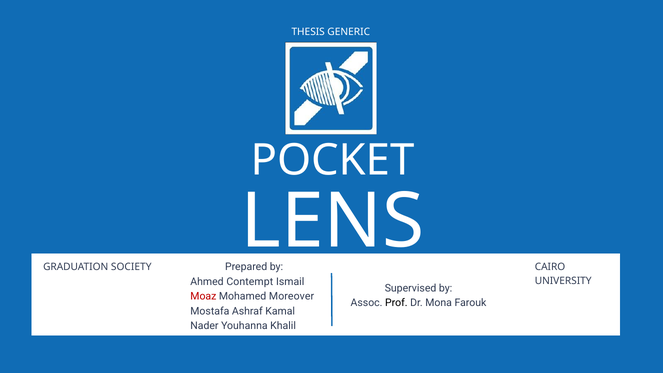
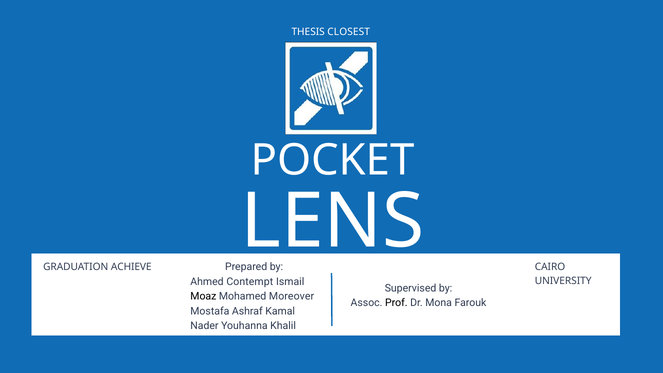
GENERIC: GENERIC -> CLOSEST
SOCIETY: SOCIETY -> ACHIEVE
Moaz colour: red -> black
